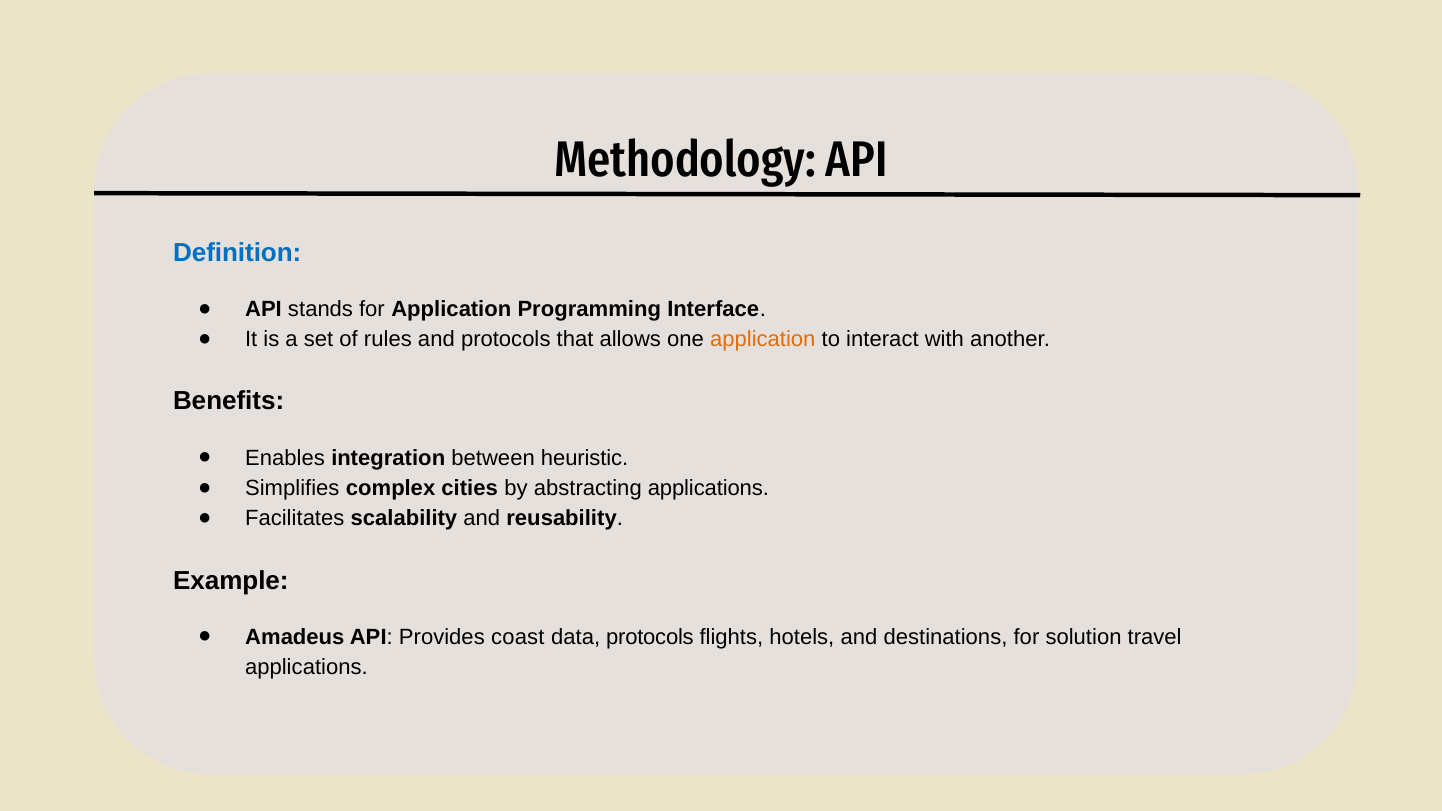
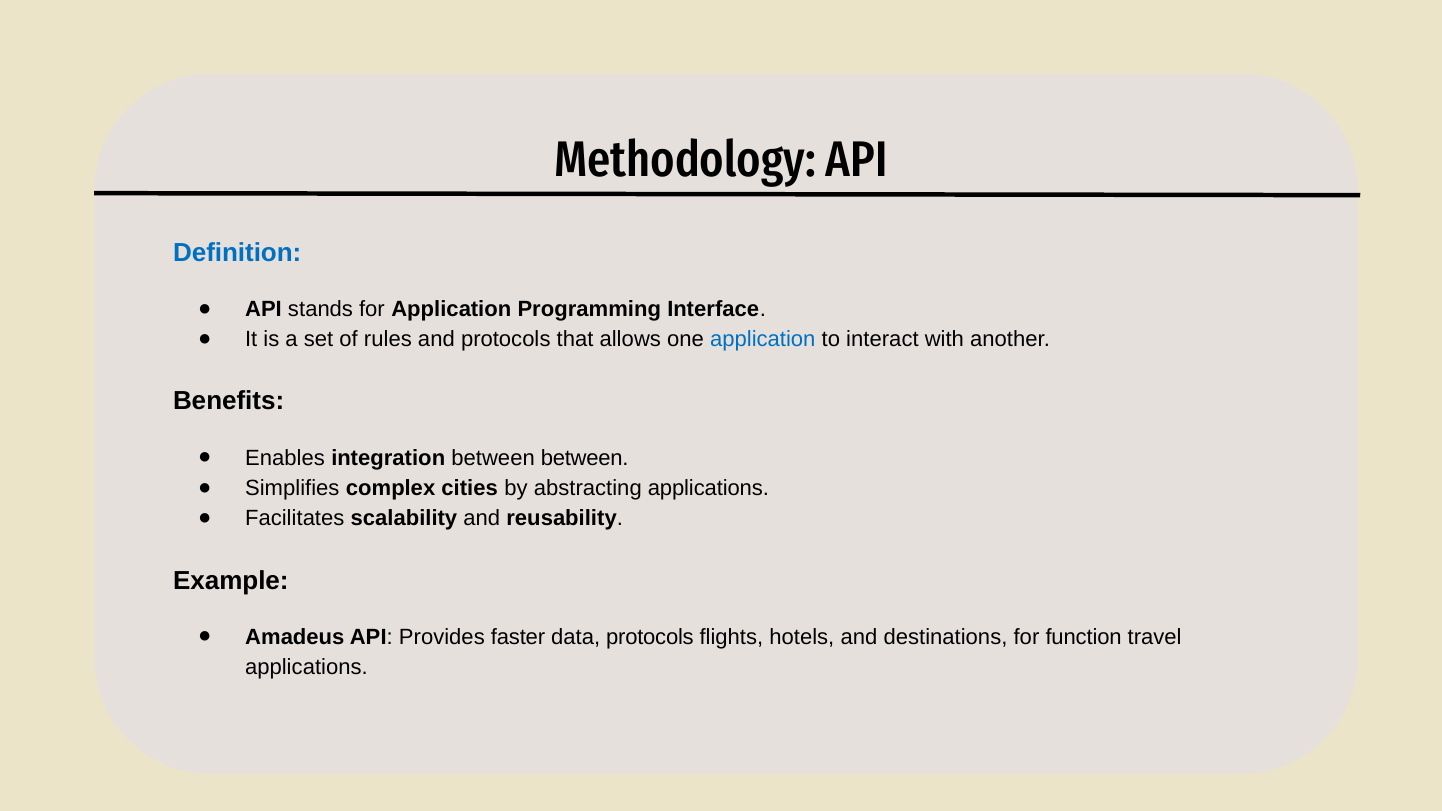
application at (763, 340) colour: orange -> blue
between heuristic: heuristic -> between
coast: coast -> faster
solution: solution -> function
